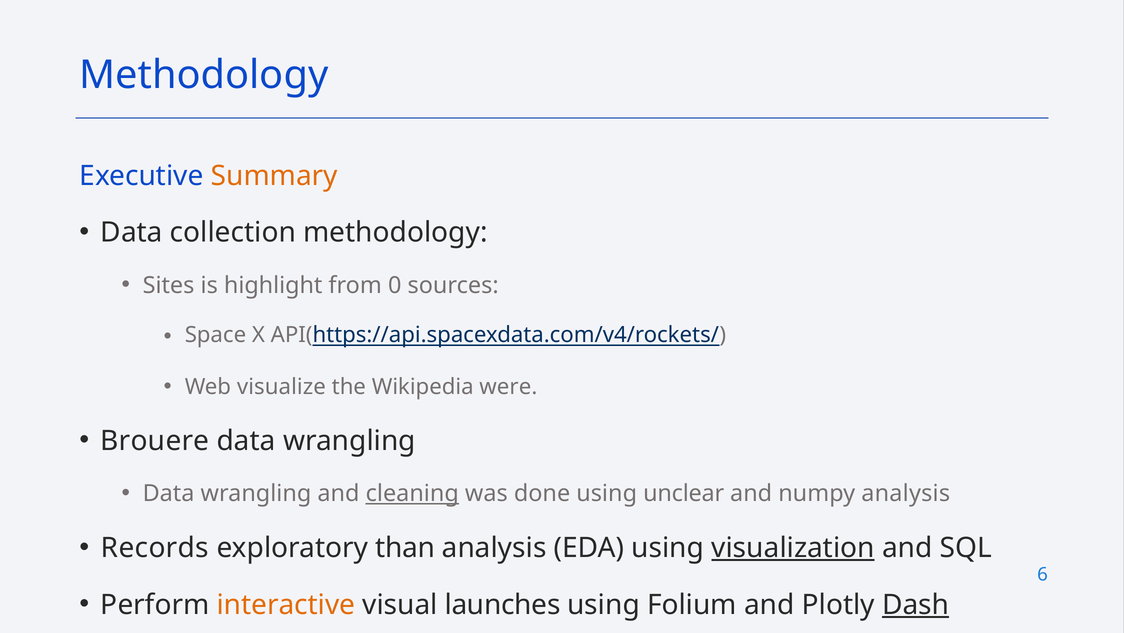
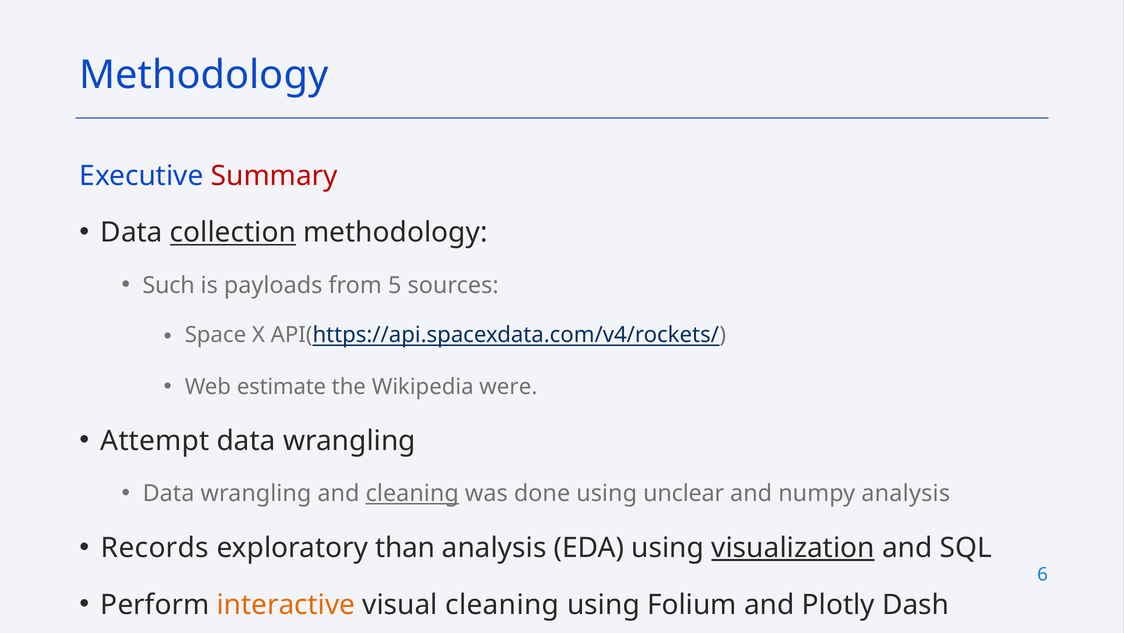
Summary colour: orange -> red
collection underline: none -> present
Sites: Sites -> Such
highlight: highlight -> payloads
0: 0 -> 5
visualize: visualize -> estimate
Brouere: Brouere -> Attempt
visual launches: launches -> cleaning
Dash underline: present -> none
